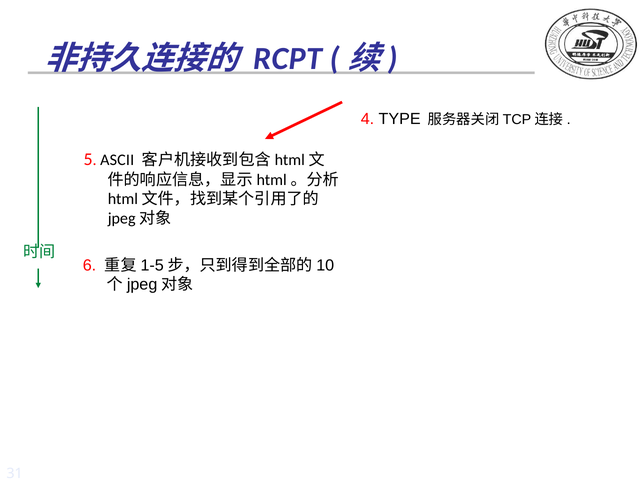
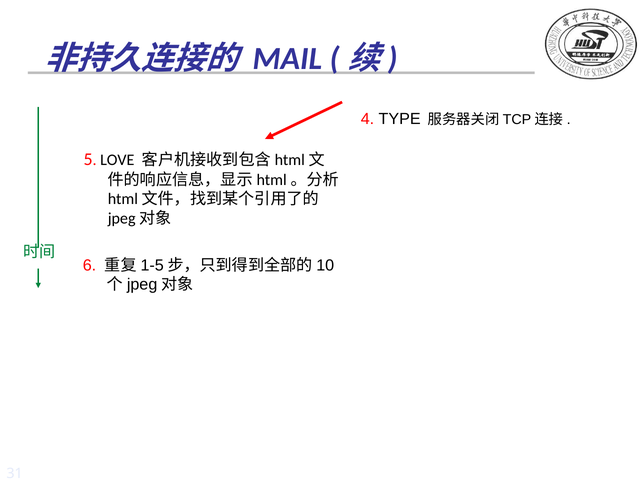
RCPT: RCPT -> MAIL
ASCII: ASCII -> LOVE
